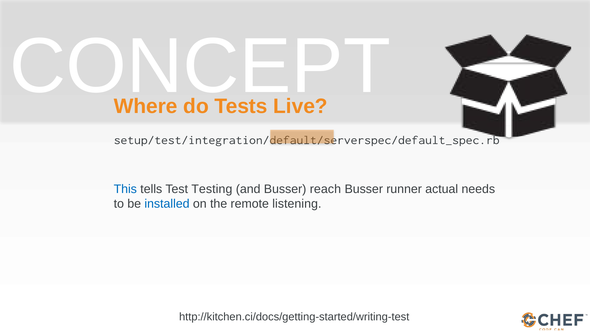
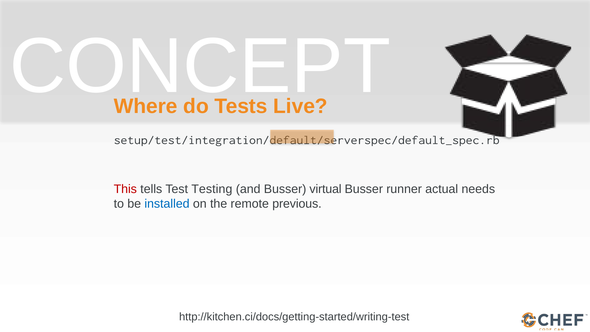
This colour: blue -> red
reach: reach -> virtual
listening: listening -> previous
